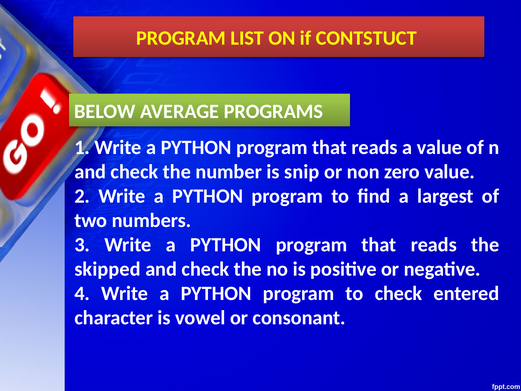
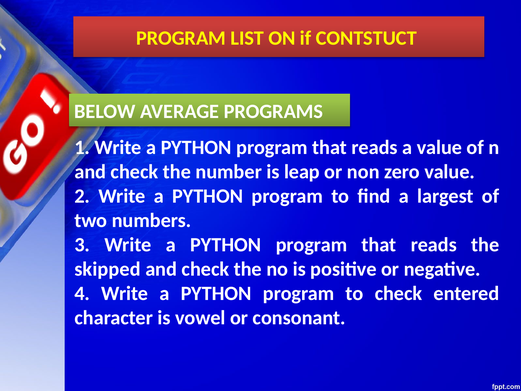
snip: snip -> leap
